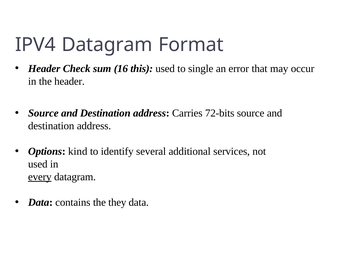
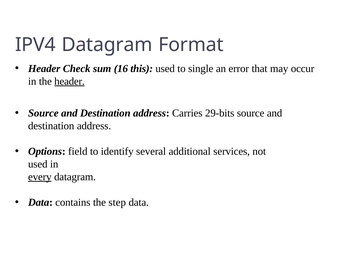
header at (70, 81) underline: none -> present
72-bits: 72-bits -> 29-bits
kind: kind -> field
they: they -> step
